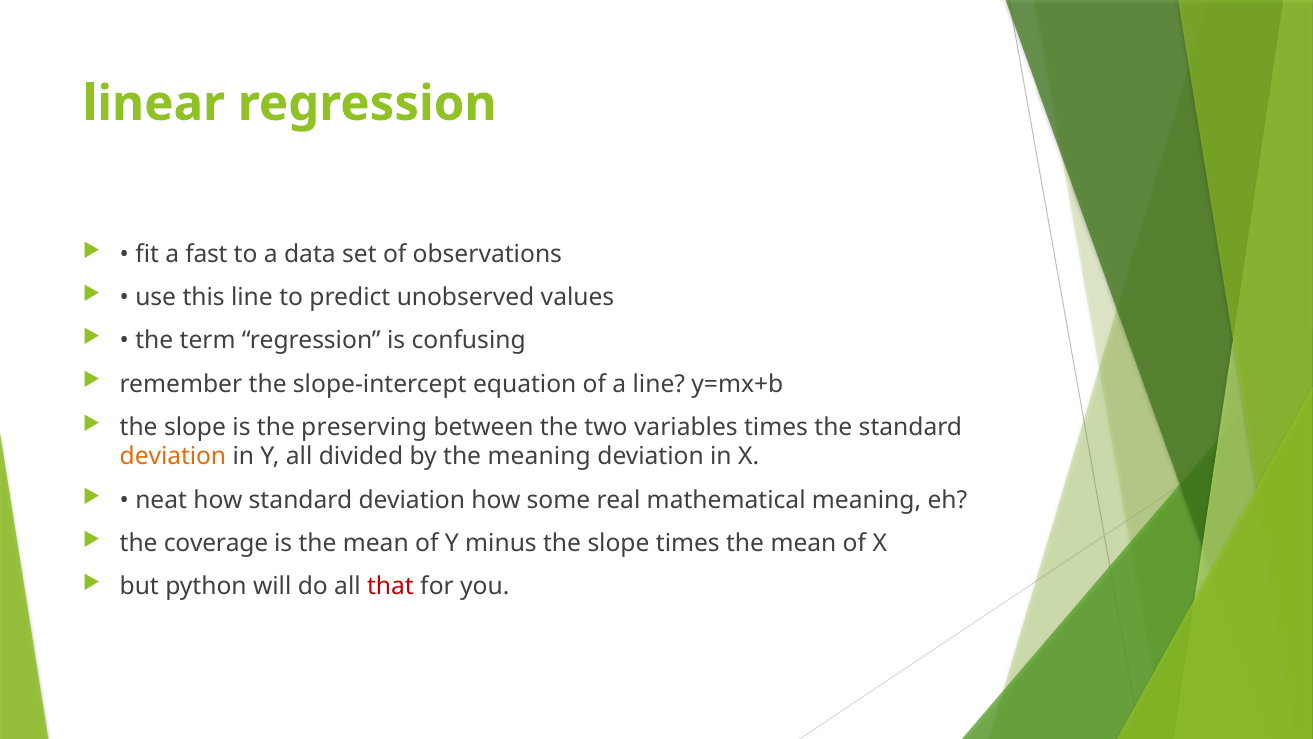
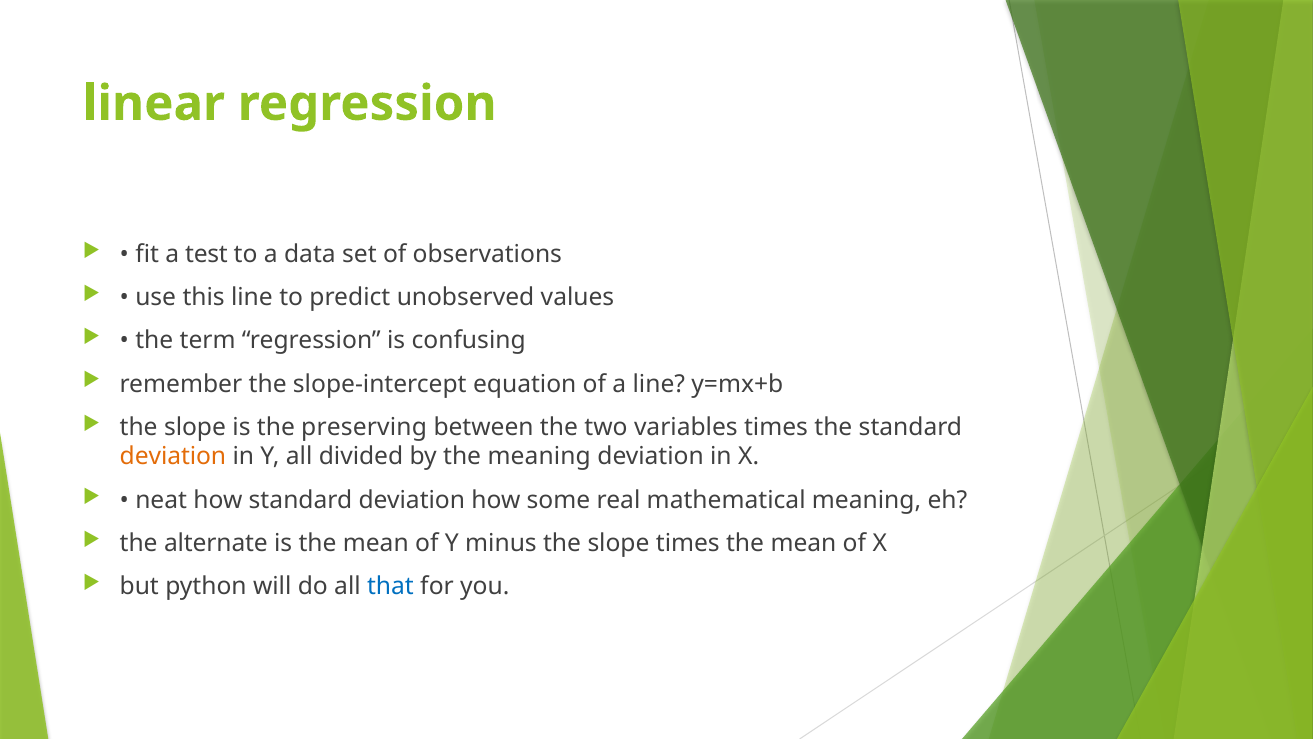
fast: fast -> test
coverage: coverage -> alternate
that colour: red -> blue
